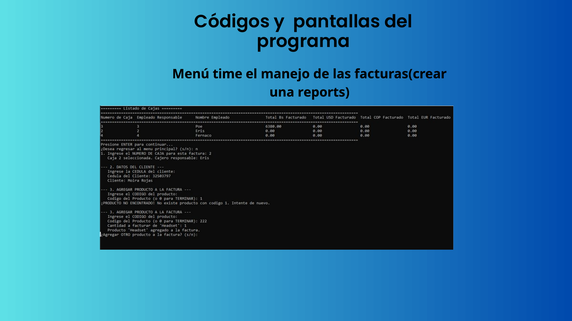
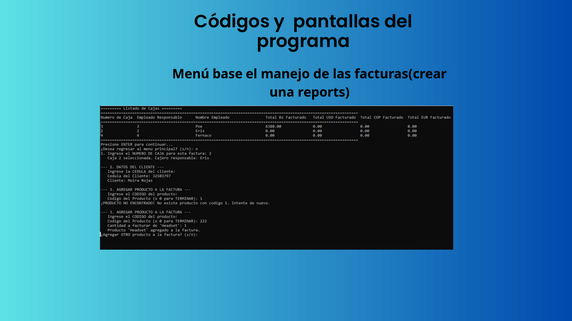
time: time -> base
